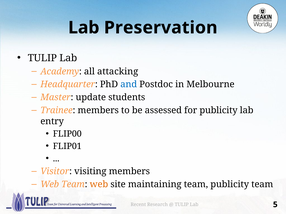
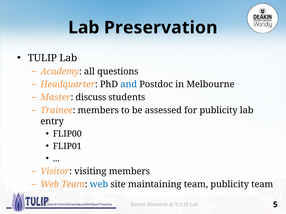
attacking: attacking -> questions
update: update -> discuss
web at (99, 185) colour: orange -> blue
